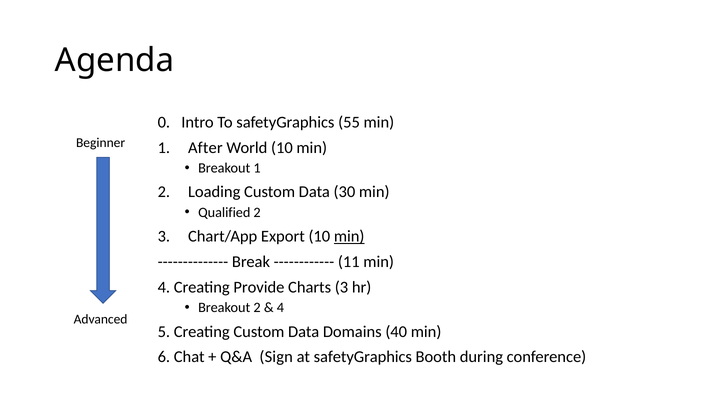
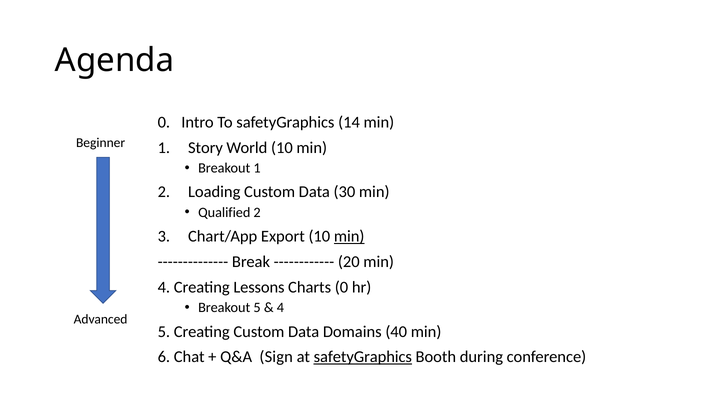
55: 55 -> 14
After: After -> Story
11: 11 -> 20
Provide: Provide -> Lessons
Charts 3: 3 -> 0
Breakout 2: 2 -> 5
safetyGraphics at (363, 357) underline: none -> present
